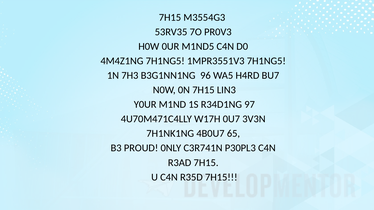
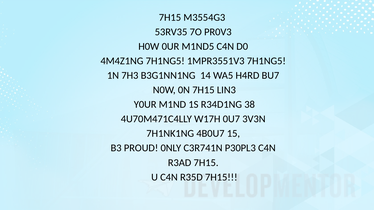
96: 96 -> 14
97: 97 -> 38
65: 65 -> 15
